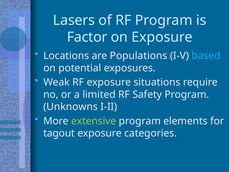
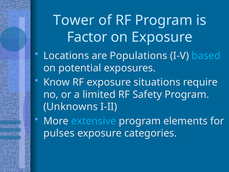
Lasers: Lasers -> Tower
Weak: Weak -> Know
extensive colour: light green -> light blue
tagout: tagout -> pulses
